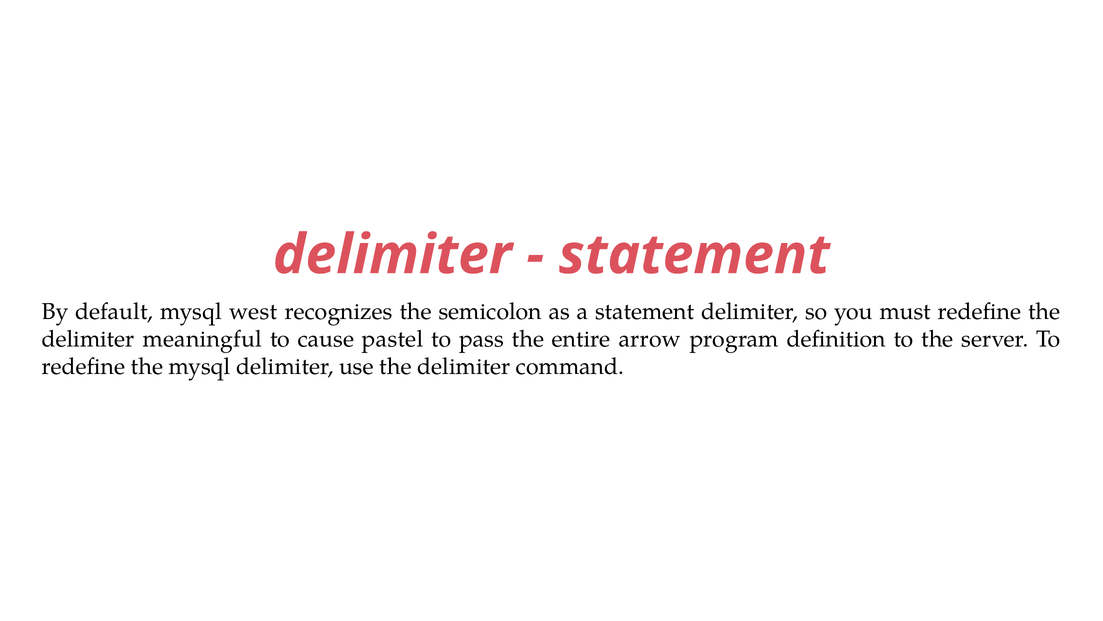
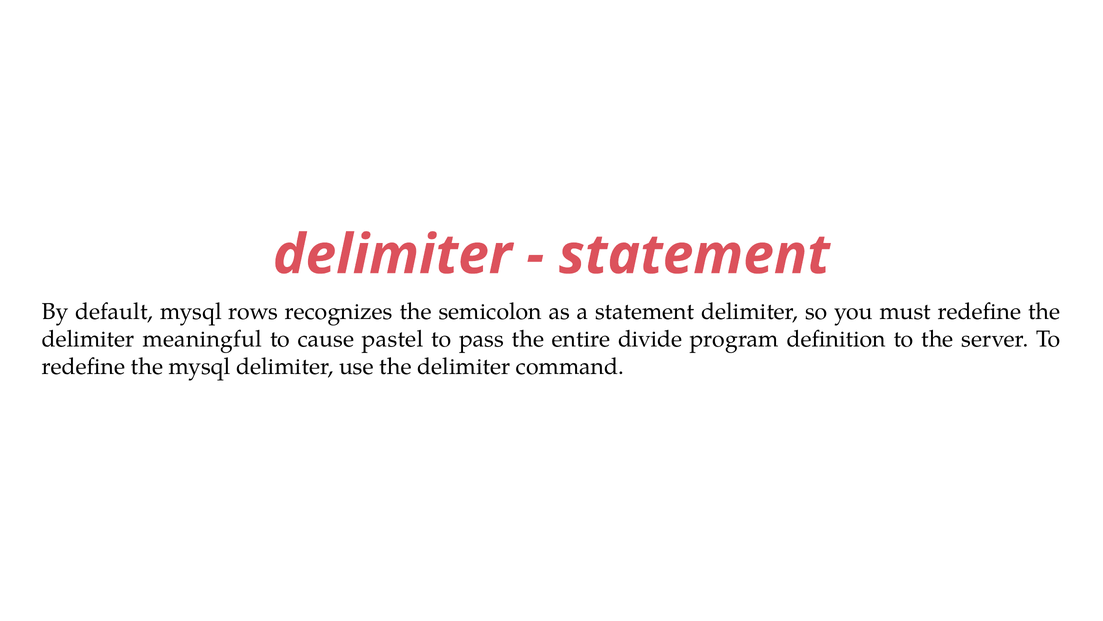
west: west -> rows
arrow: arrow -> divide
